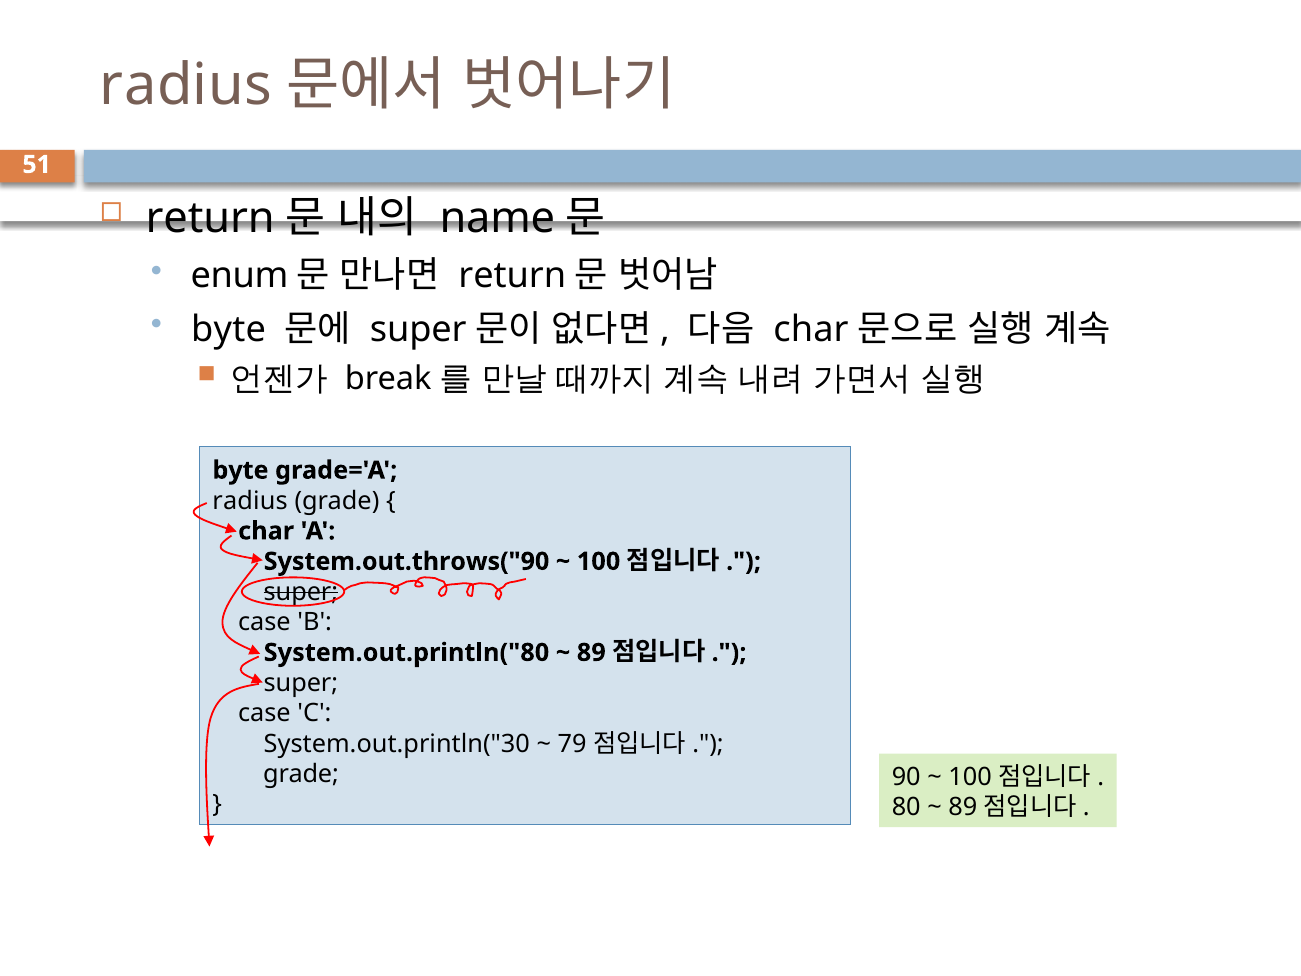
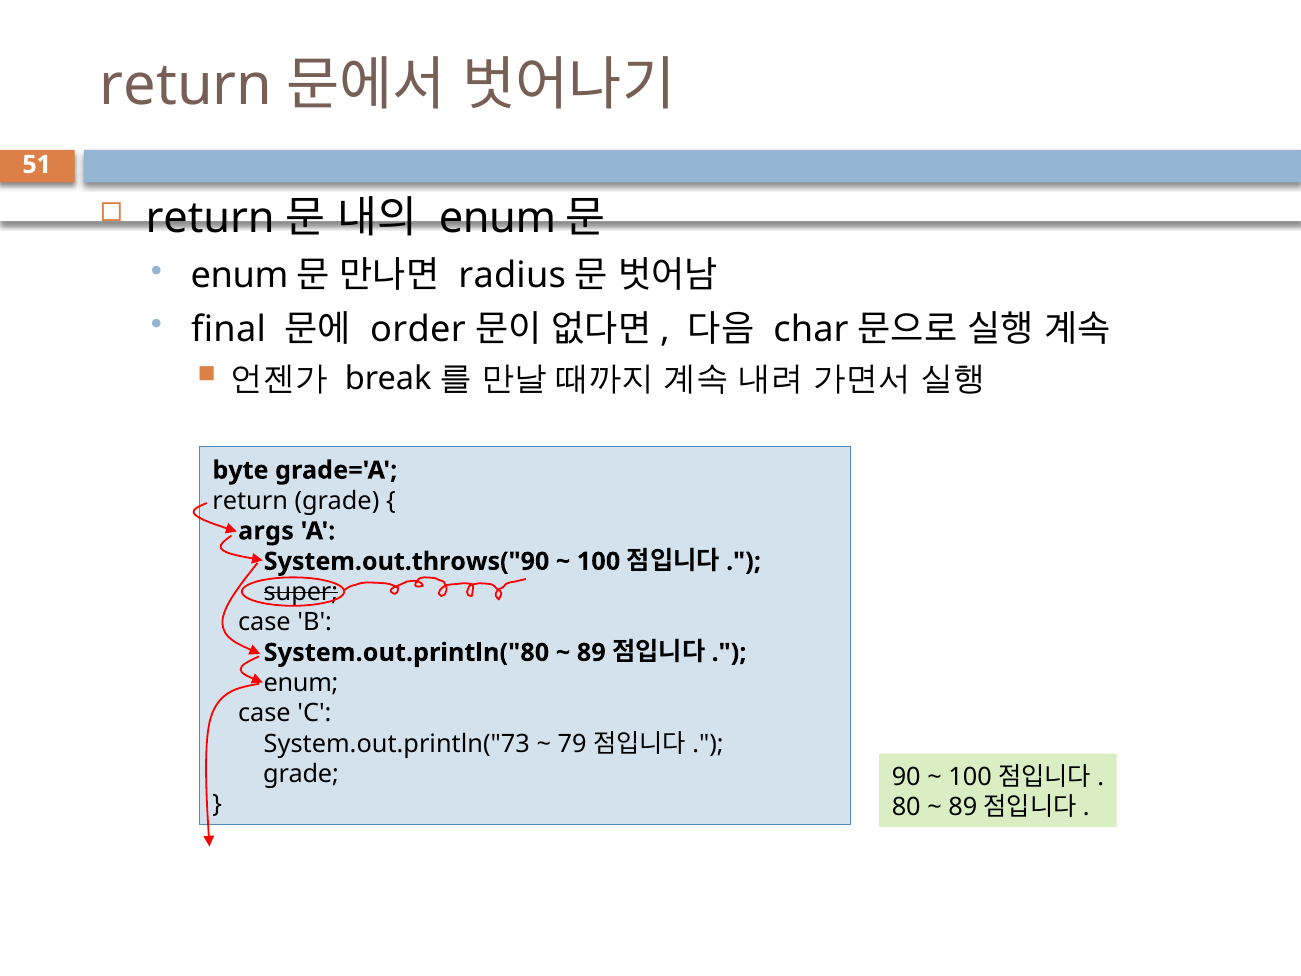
radius at (186, 85): radius -> return
name at (497, 218): name -> enum
return at (512, 276): return -> radius
byte at (229, 329): byte -> final
super at (418, 329): super -> order
radius at (250, 501): radius -> return
char at (266, 531): char -> args
super at (301, 683): super -> enum
System.out.println("30: System.out.println("30 -> System.out.println("73
